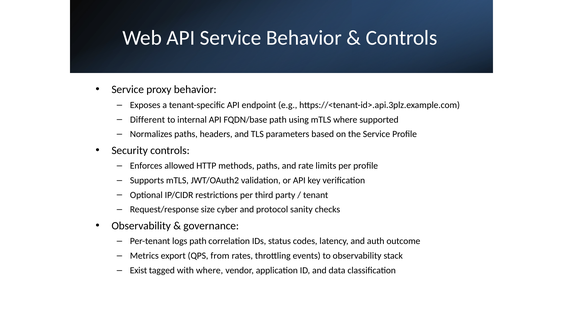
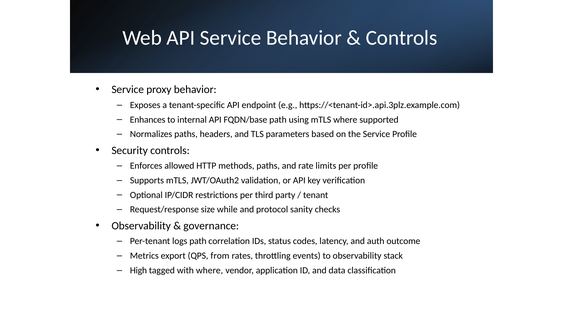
Different: Different -> Enhances
cyber: cyber -> while
Exist: Exist -> High
